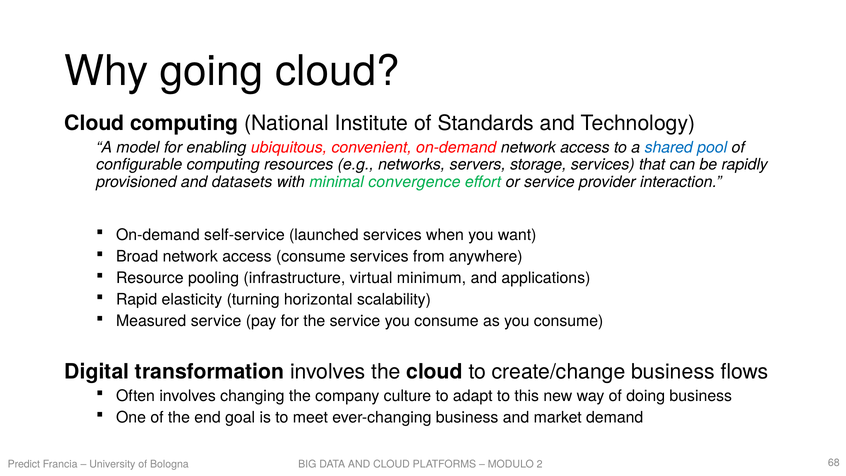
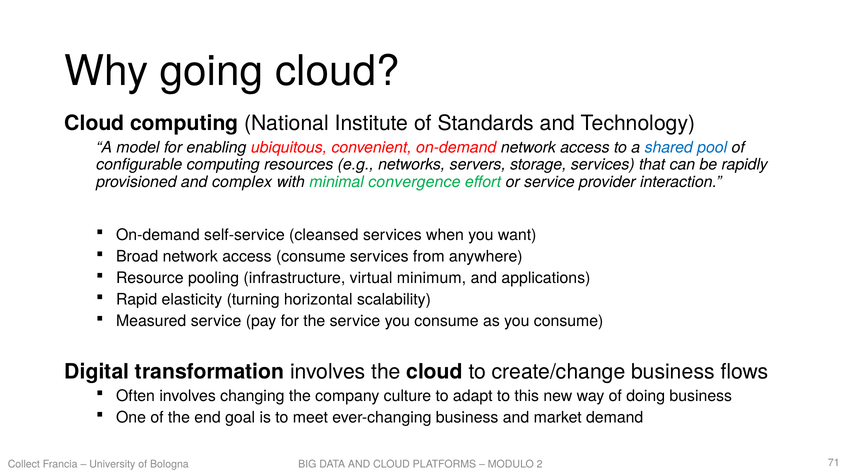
datasets: datasets -> complex
launched: launched -> cleansed
Predict: Predict -> Collect
68: 68 -> 71
